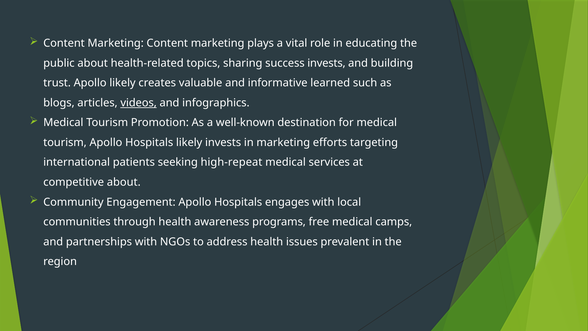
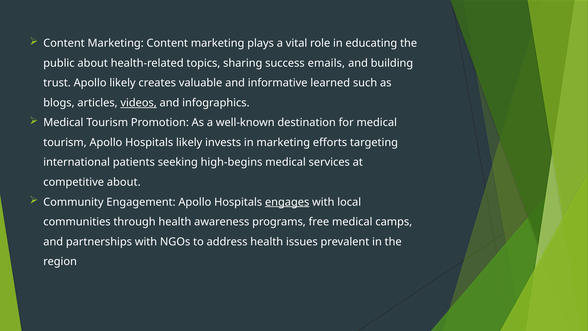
success invests: invests -> emails
high-repeat: high-repeat -> high-begins
engages underline: none -> present
